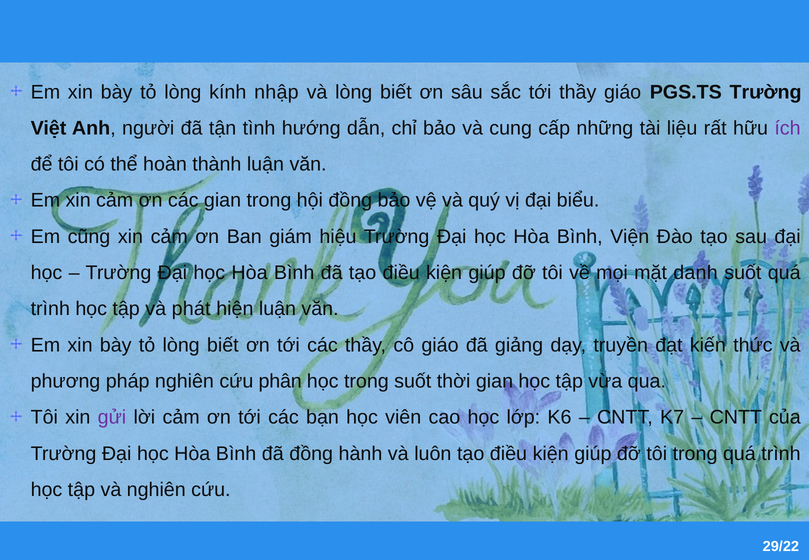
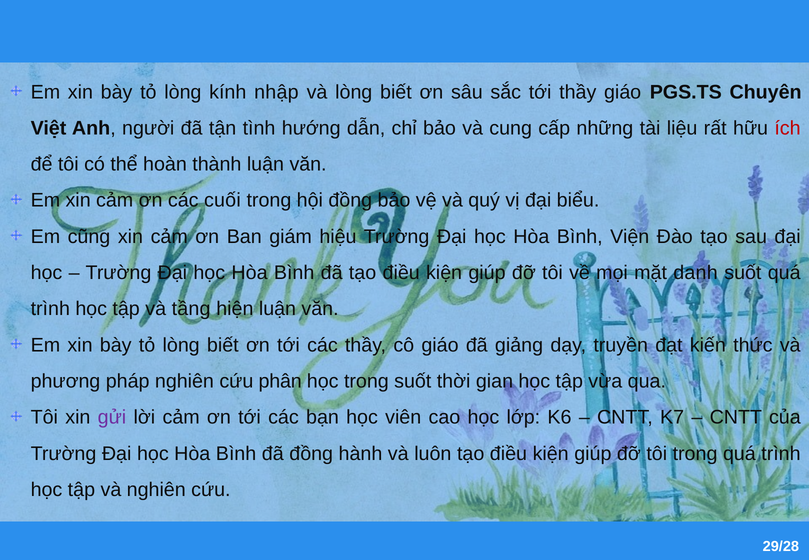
PGS.TS Trường: Trường -> Chuyên
ích colour: purple -> red
các gian: gian -> cuối
phát: phát -> tầng
29/22: 29/22 -> 29/28
